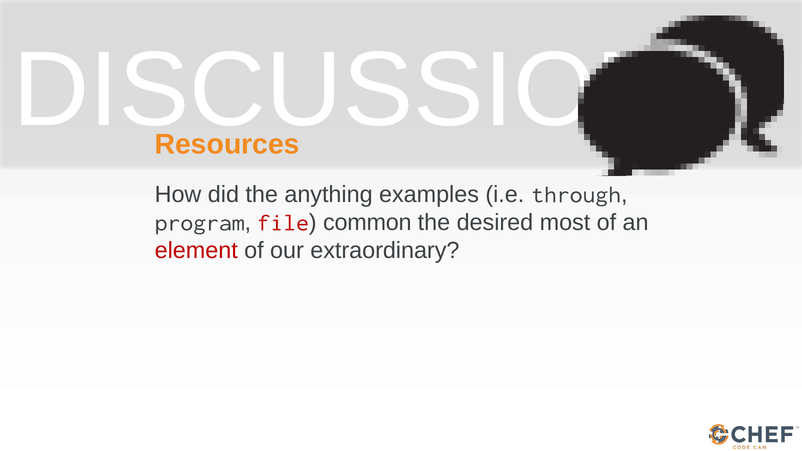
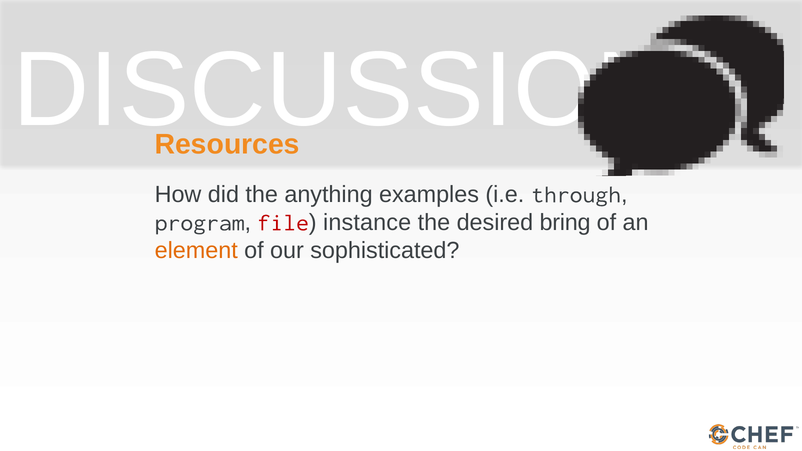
common: common -> instance
most: most -> bring
element colour: red -> orange
extraordinary: extraordinary -> sophisticated
